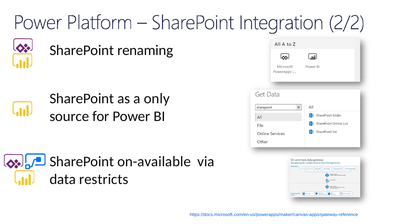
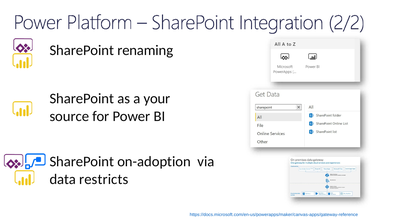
only: only -> your
on-available: on-available -> on-adoption
